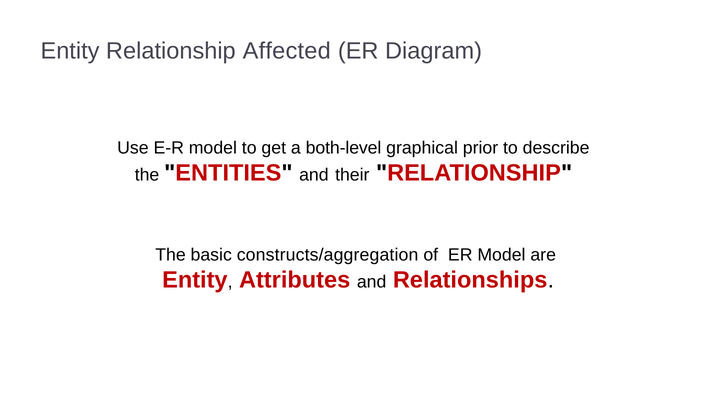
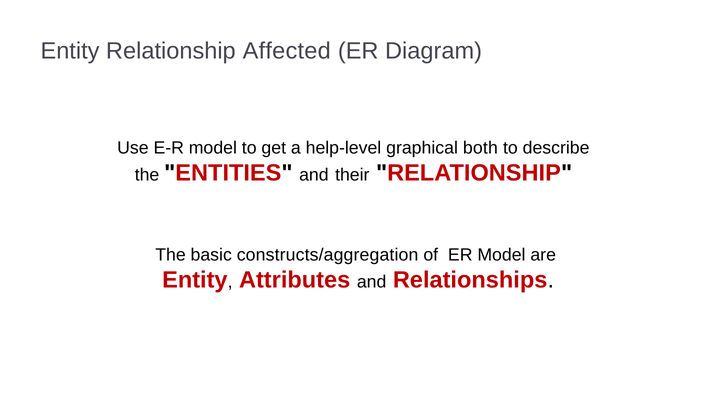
both-level: both-level -> help-level
prior: prior -> both
